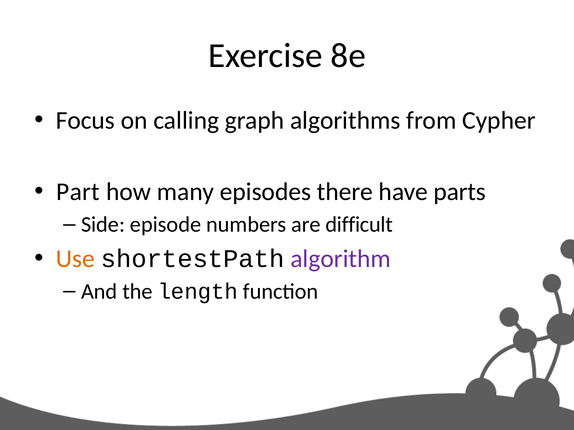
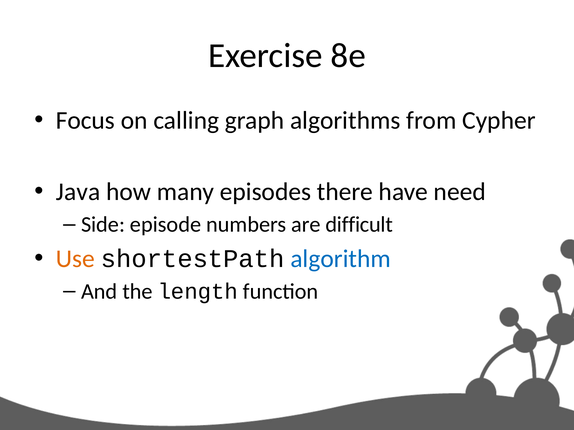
Part: Part -> Java
parts: parts -> need
algorithm colour: purple -> blue
